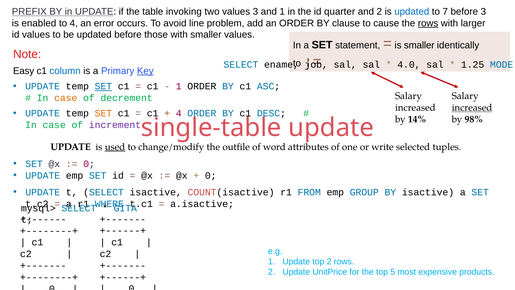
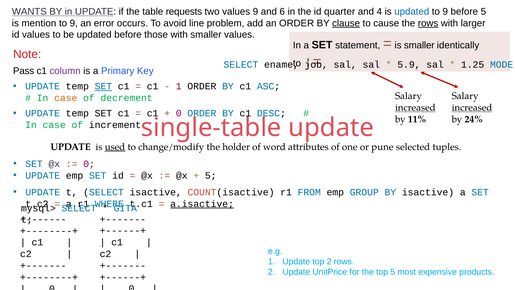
PREFIX: PREFIX -> WANTS
invoking: invoking -> requests
values 3: 3 -> 9
and 1: 1 -> 6
and 2: 2 -> 4
7 at (445, 12): 7 -> 9
before 3: 3 -> 5
enabled: enabled -> mention
4 at (74, 23): 4 -> 9
clause underline: none -> present
4.0: 4.0 -> 5.9
Easy: Easy -> Pass
column colour: blue -> purple
Key underline: present -> none
increased at (415, 108) underline: none -> present
SET at (103, 113) colour: orange -> black
4 at (179, 113): 4 -> 0
14%: 14% -> 11%
98%: 98% -> 24%
increment colour: purple -> black
outfile: outfile -> holder
write: write -> pune
0 at (211, 175): 0 -> 5
a.isactive underline: none -> present
